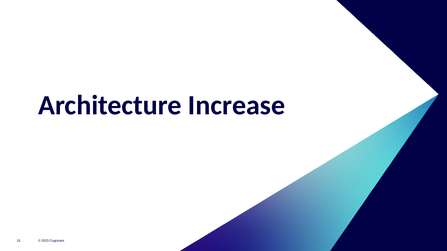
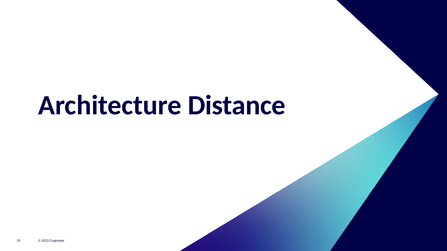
Increase: Increase -> Distance
